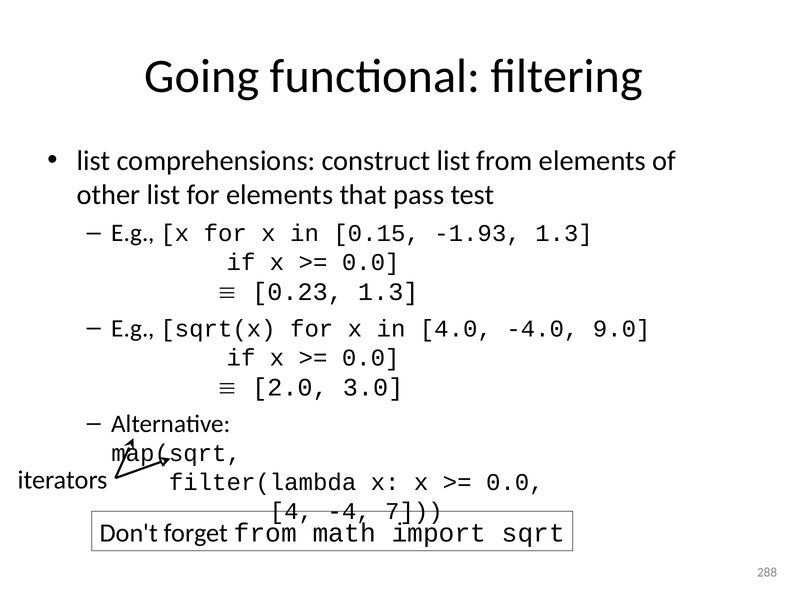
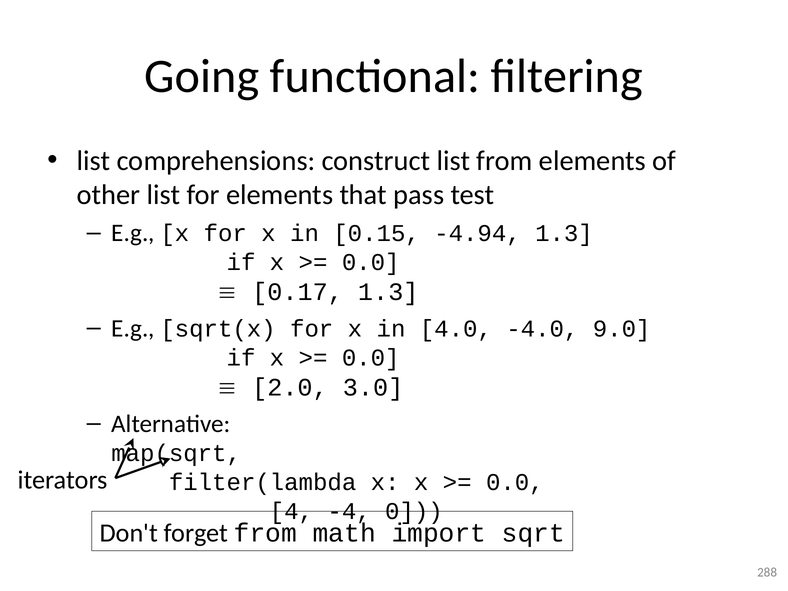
-1.93: -1.93 -> -4.94
0.23: 0.23 -> 0.17
7: 7 -> 0
